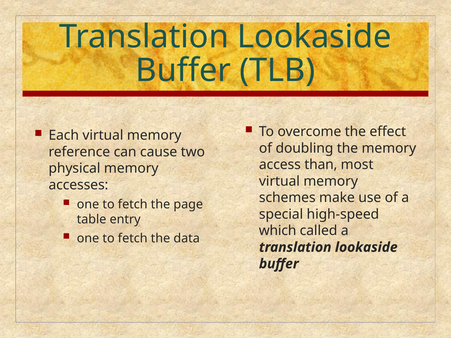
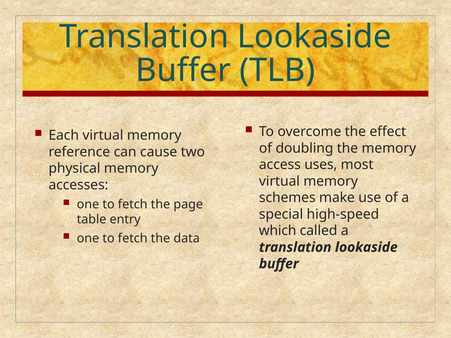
than: than -> uses
